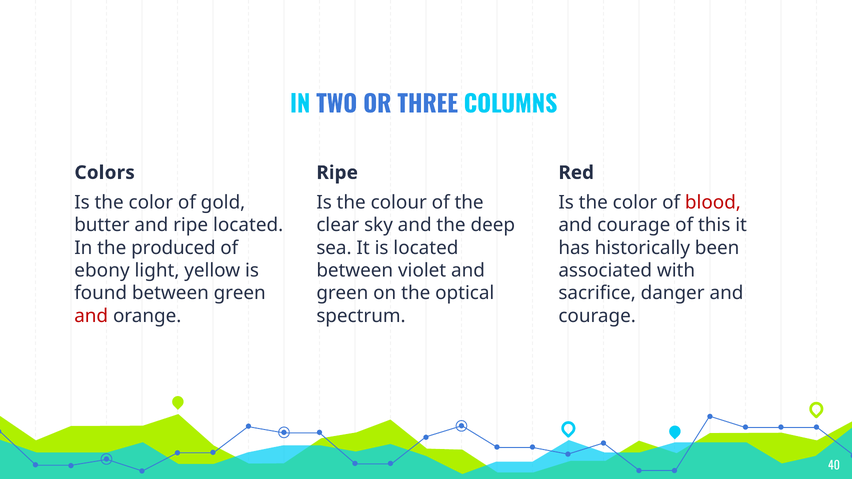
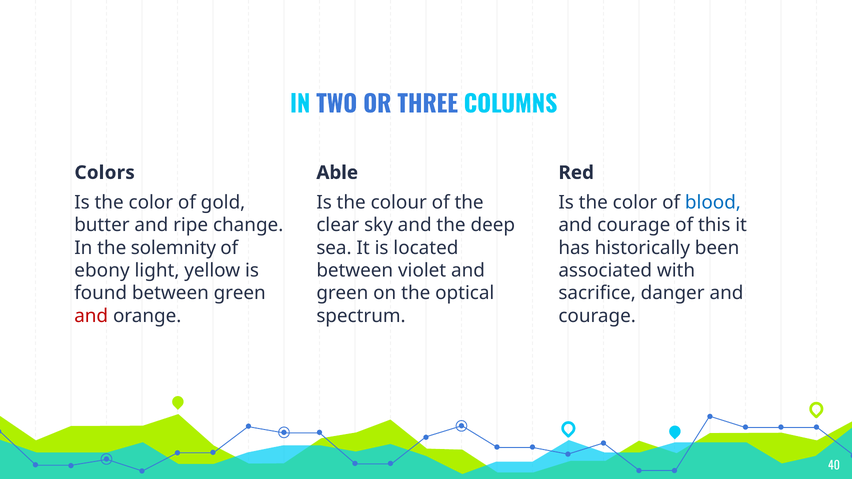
Ripe at (337, 173): Ripe -> Able
blood colour: red -> blue
ripe located: located -> change
produced: produced -> solemnity
